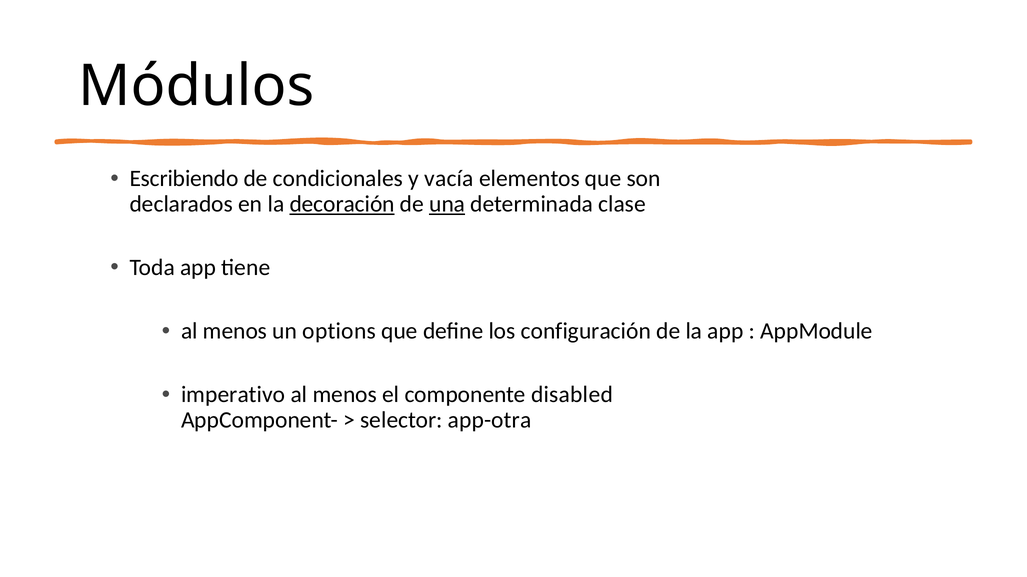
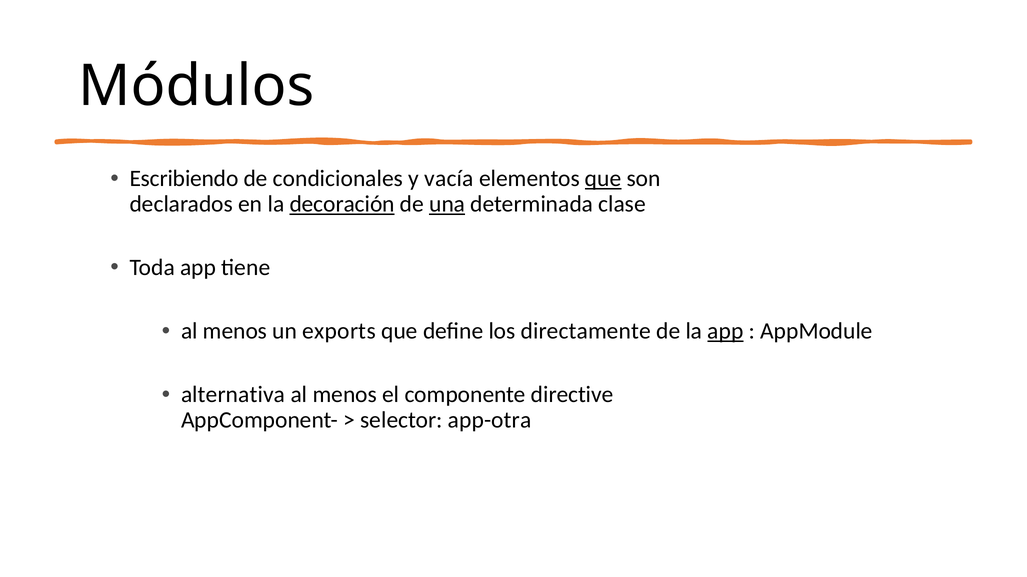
que at (603, 179) underline: none -> present
options: options -> exports
configuración: configuración -> directamente
app at (725, 332) underline: none -> present
imperativo: imperativo -> alternativa
disabled: disabled -> directive
